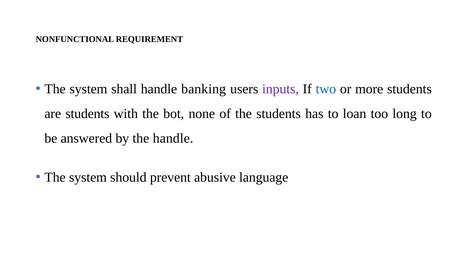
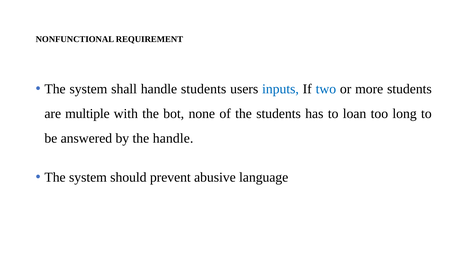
handle banking: banking -> students
inputs colour: purple -> blue
are students: students -> multiple
